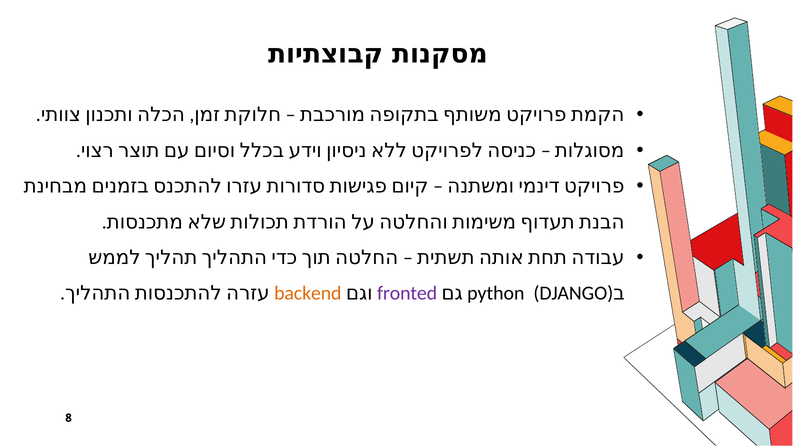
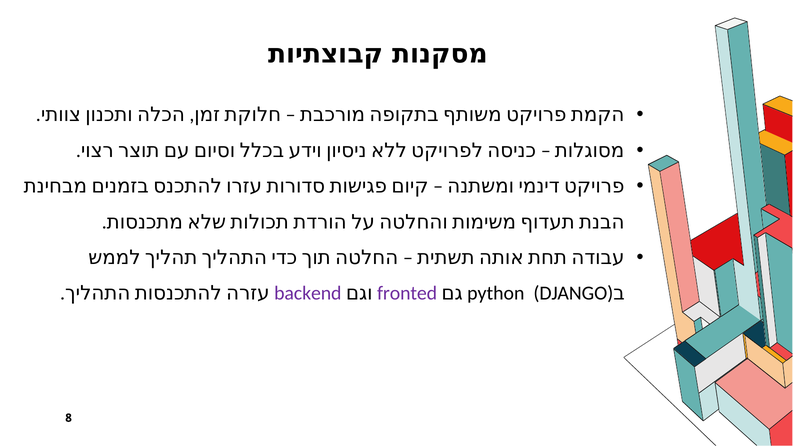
backend colour: orange -> purple
